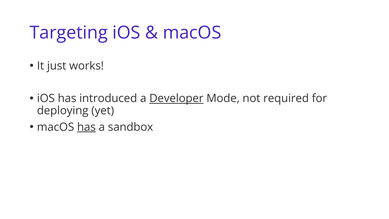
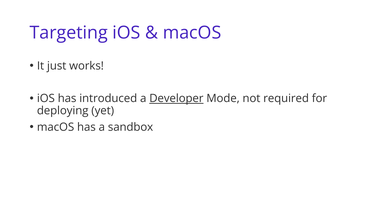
has at (86, 127) underline: present -> none
